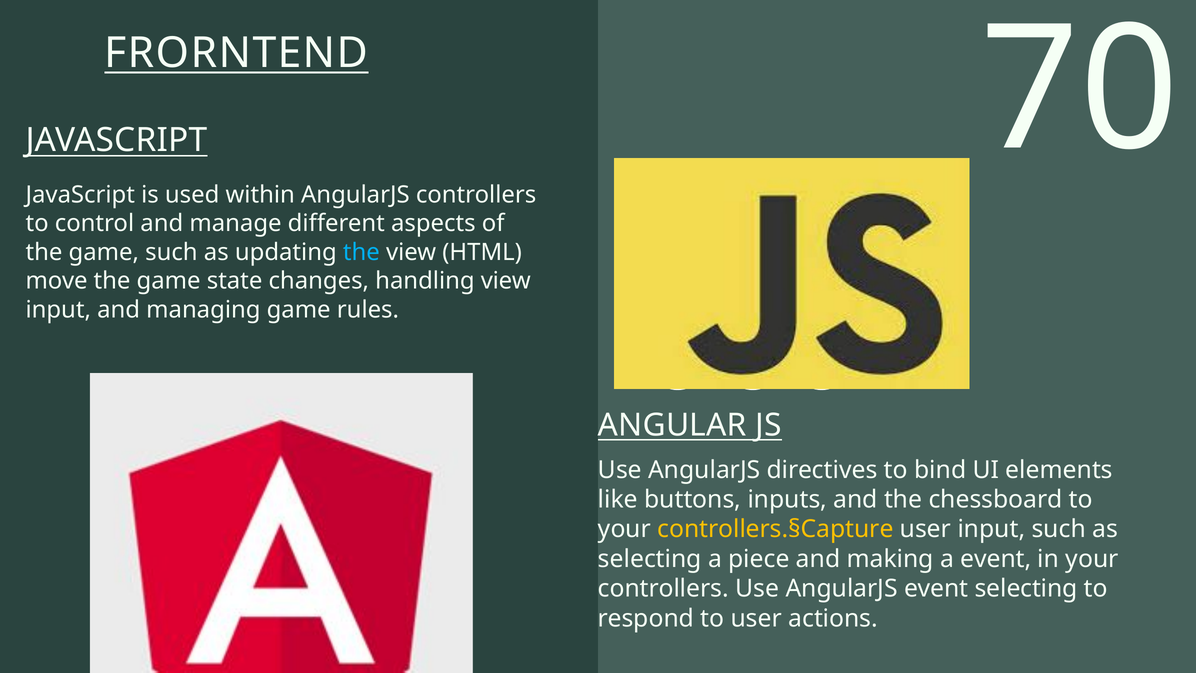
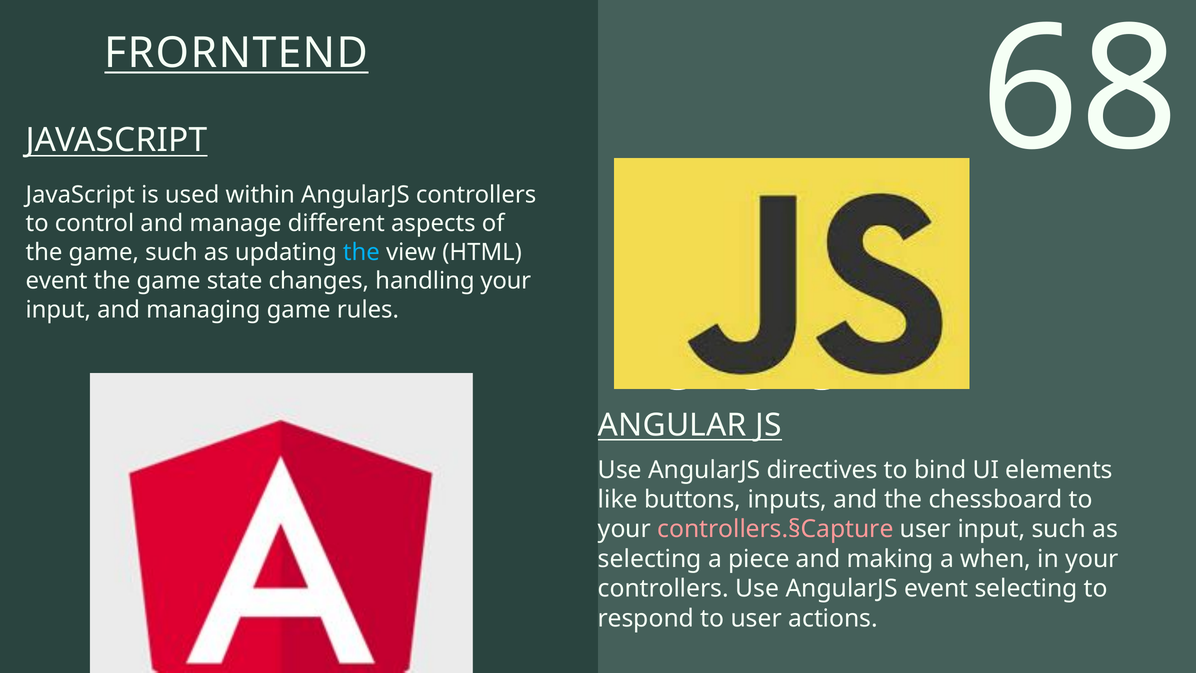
70: 70 -> 68
move at (57, 281): move -> event
handling view: view -> your
controllers.§Capture colour: yellow -> pink
a event: event -> when
